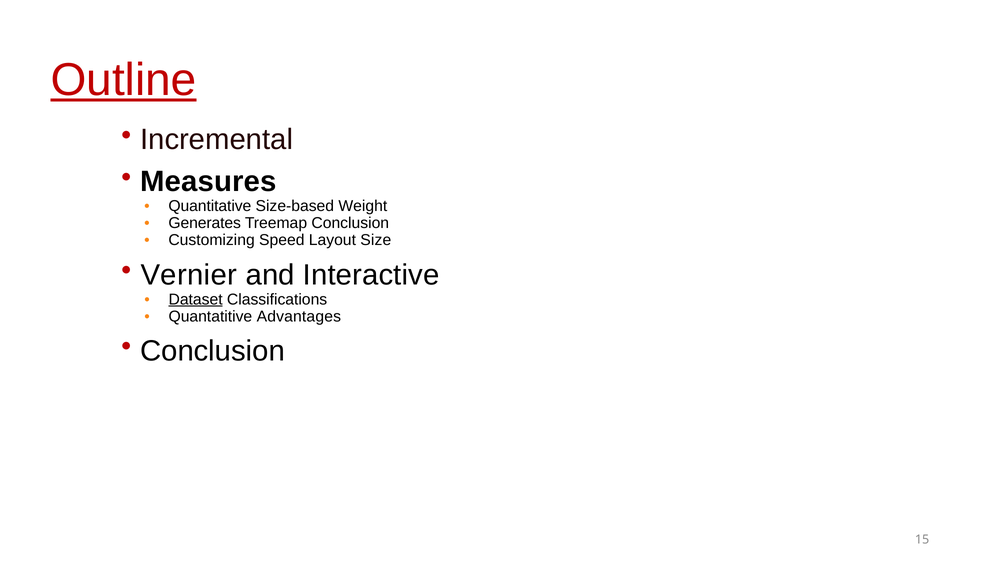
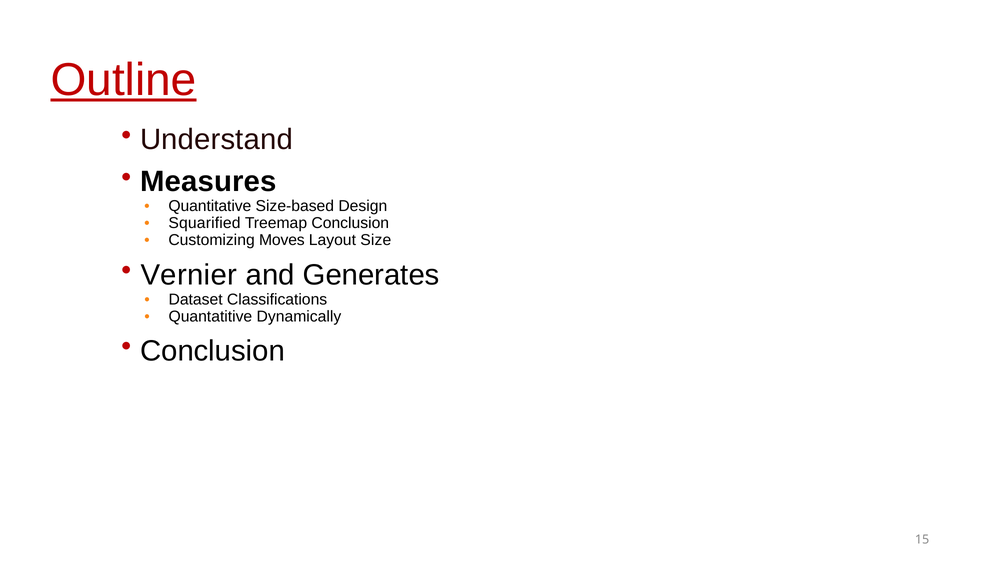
Incremental: Incremental -> Understand
Weight: Weight -> Design
Generates: Generates -> Squarified
Speed: Speed -> Moves
Interactive: Interactive -> Generates
Dataset underline: present -> none
Advantages: Advantages -> Dynamically
